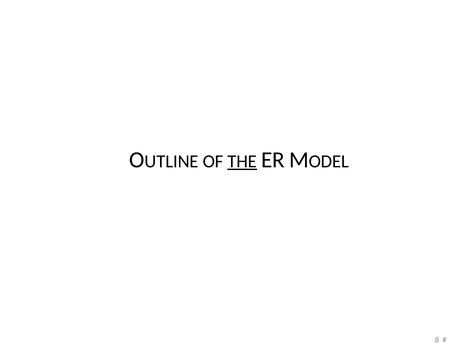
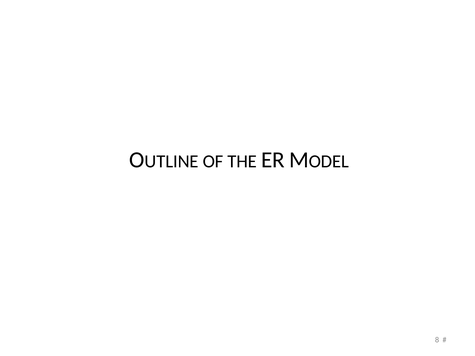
THE underline: present -> none
